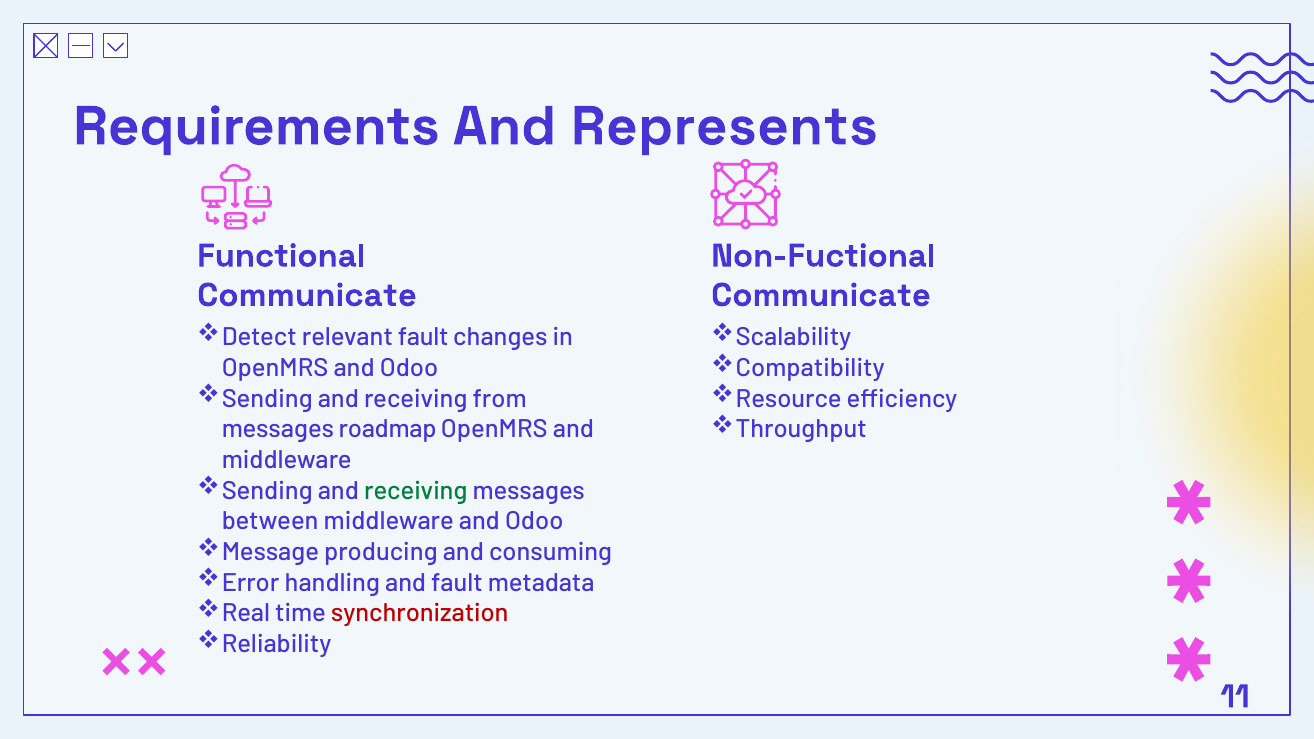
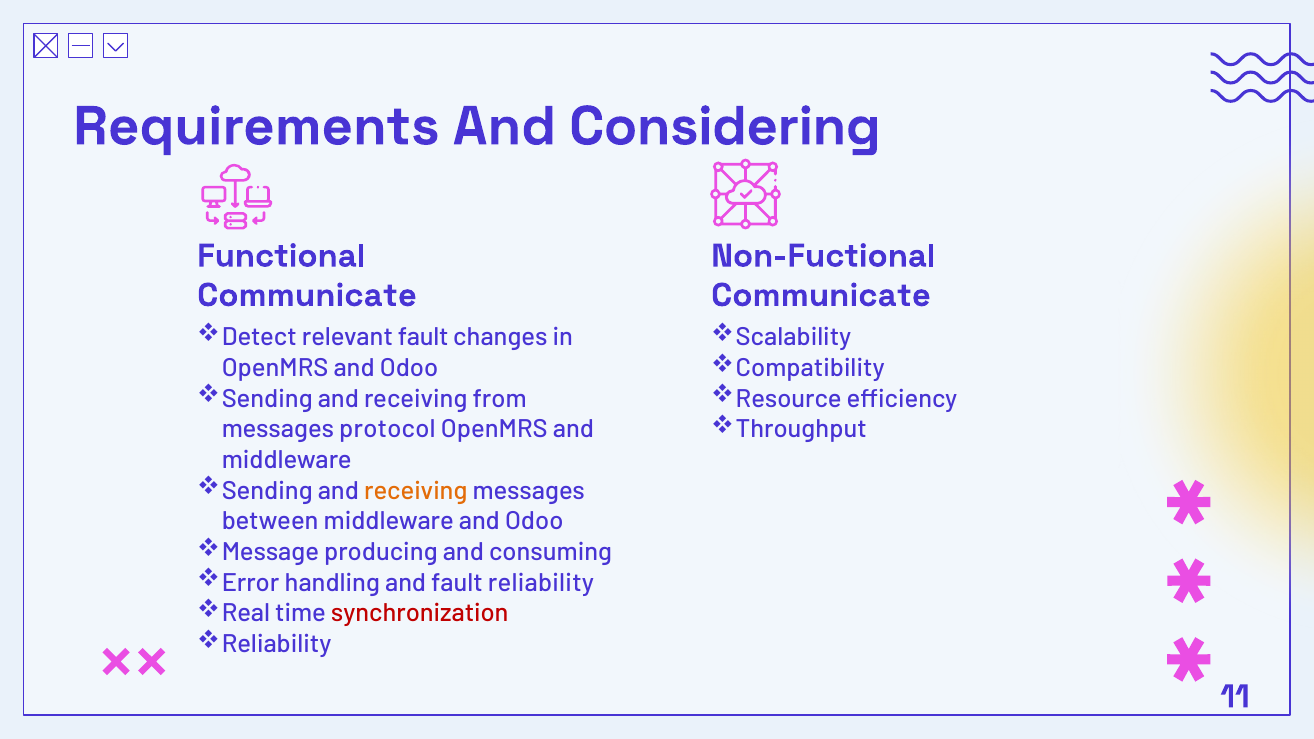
Represents: Represents -> Considering
roadmap: roadmap -> protocol
receiving at (416, 491) colour: green -> orange
metadata: metadata -> reliability
